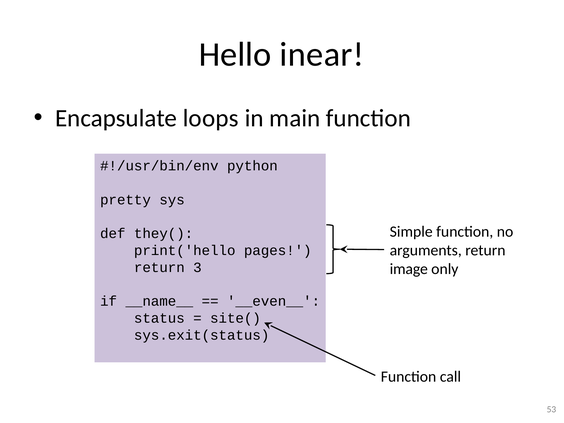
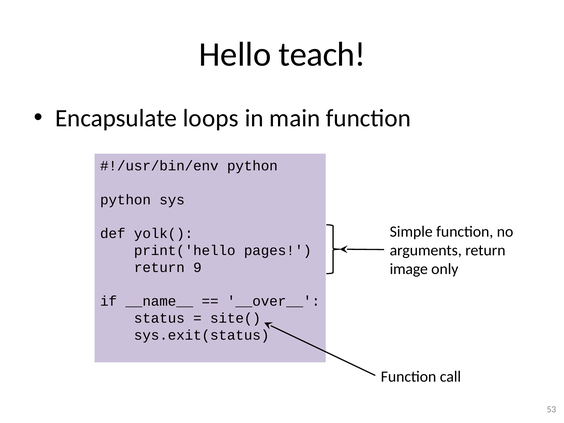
inear: inear -> teach
pretty at (126, 200): pretty -> python
they(: they( -> yolk(
3: 3 -> 9
__even__: __even__ -> __over__
